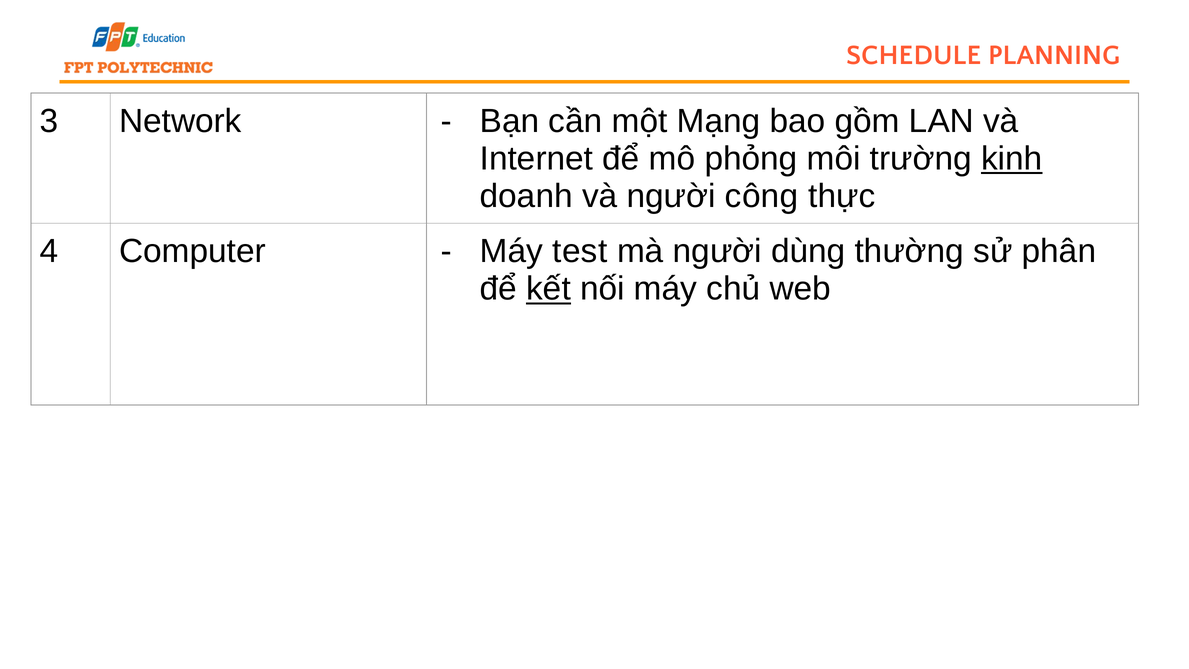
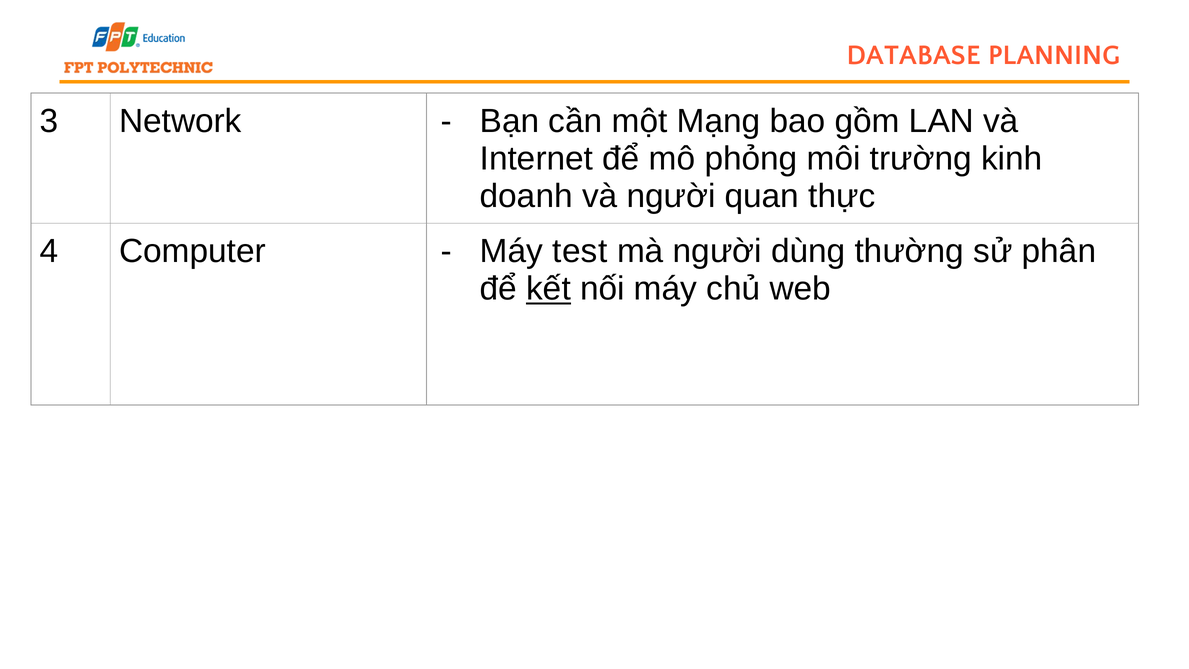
SCHEDULE: SCHEDULE -> DATABASE
kinh underline: present -> none
công: công -> quan
